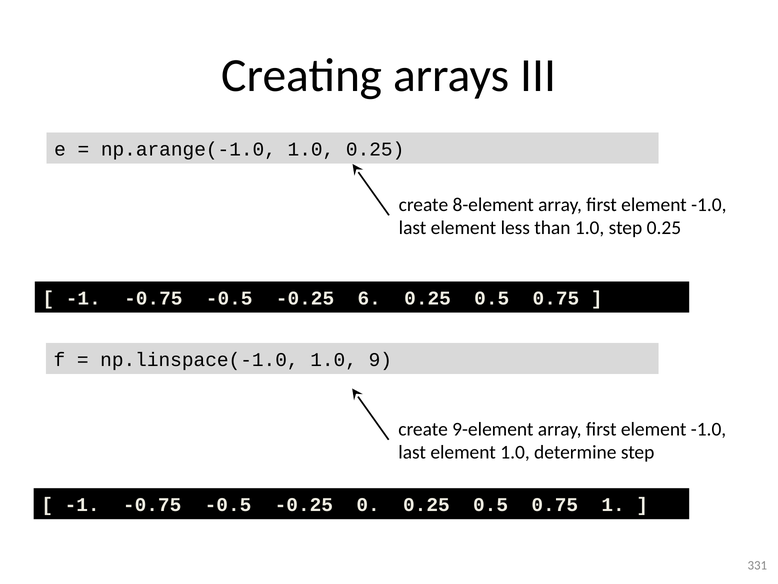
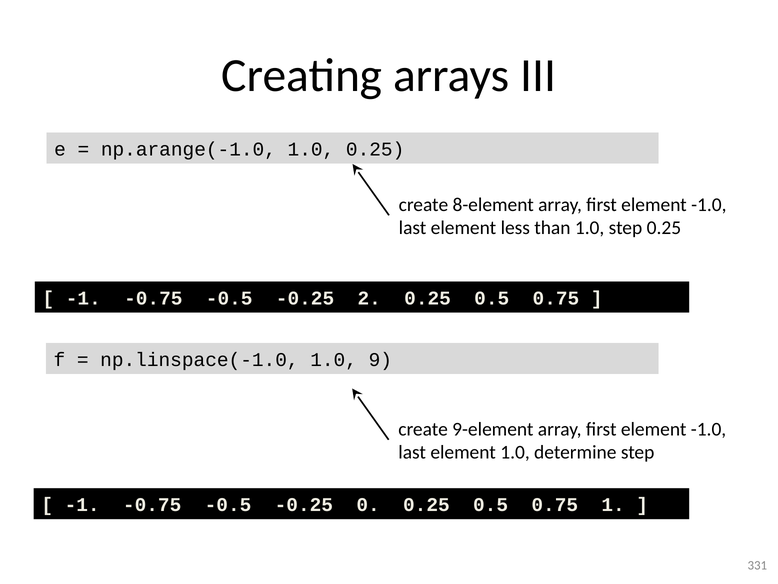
6: 6 -> 2
